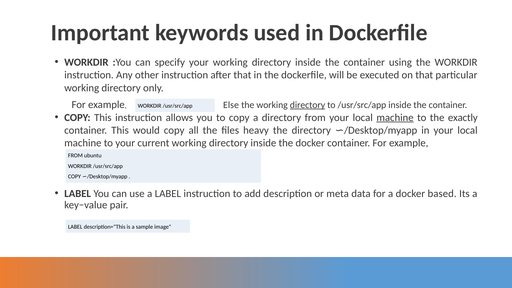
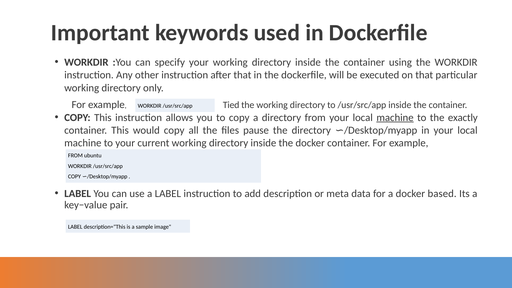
Else: Else -> Tied
directory at (308, 105) underline: present -> none
heavy: heavy -> pause
